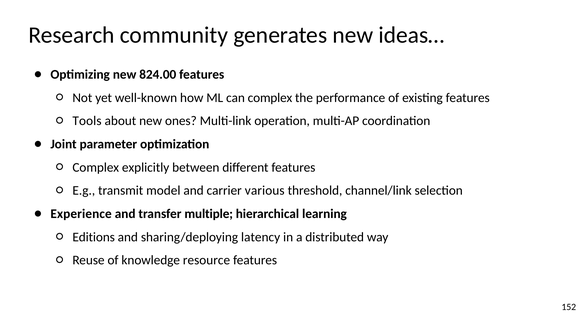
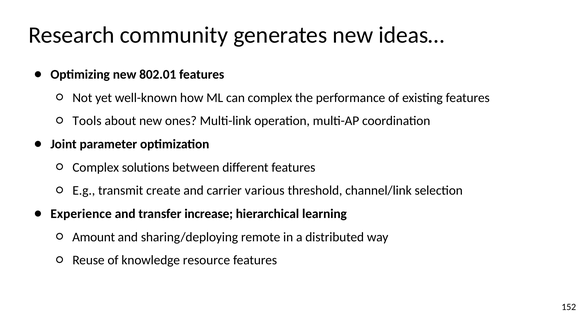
824.00: 824.00 -> 802.01
explicitly: explicitly -> solutions
model: model -> create
multiple: multiple -> increase
Editions: Editions -> Amount
latency: latency -> remote
